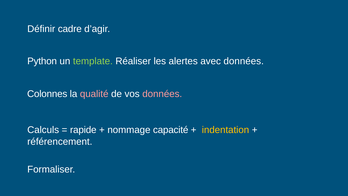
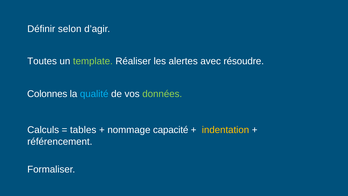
cadre: cadre -> selon
Python: Python -> Toutes
avec données: données -> résoudre
qualité colour: pink -> light blue
données at (162, 94) colour: pink -> light green
rapide: rapide -> tables
